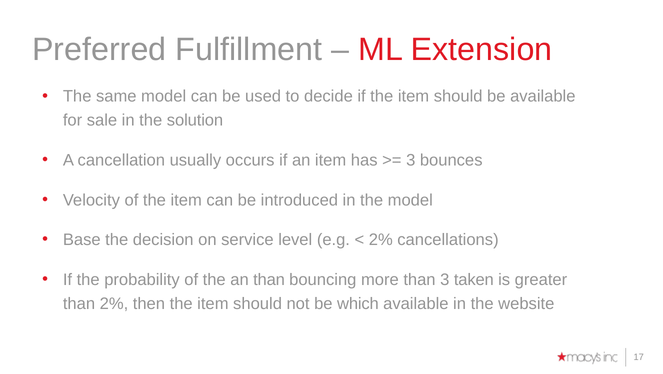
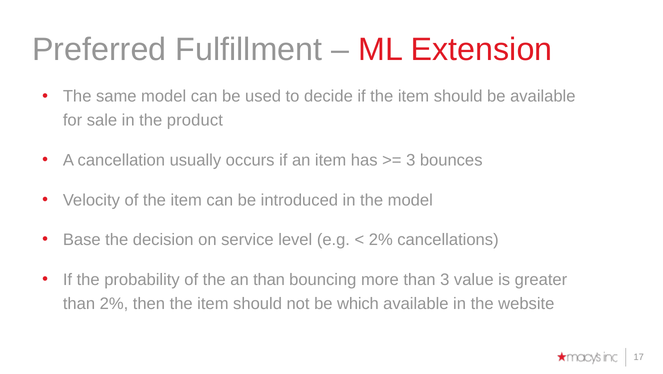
solution: solution -> product
taken: taken -> value
